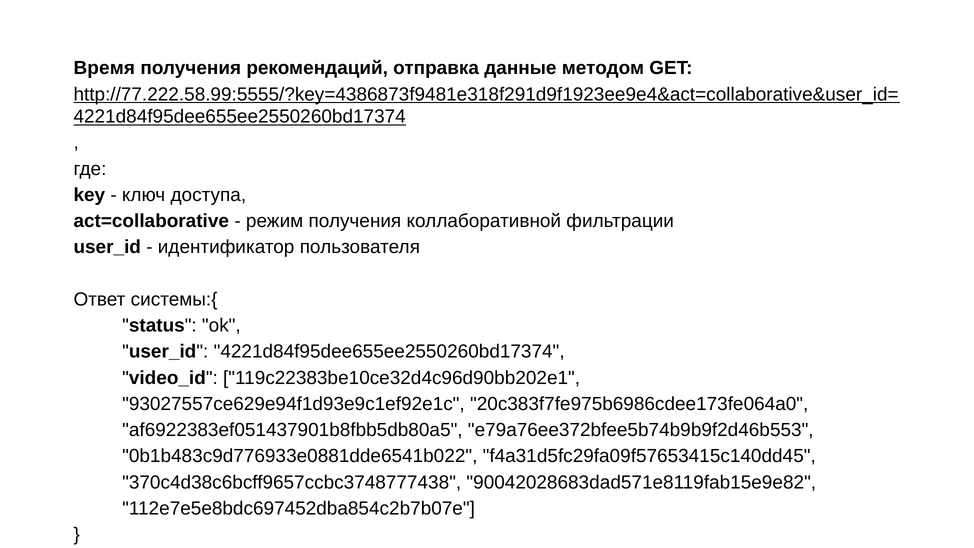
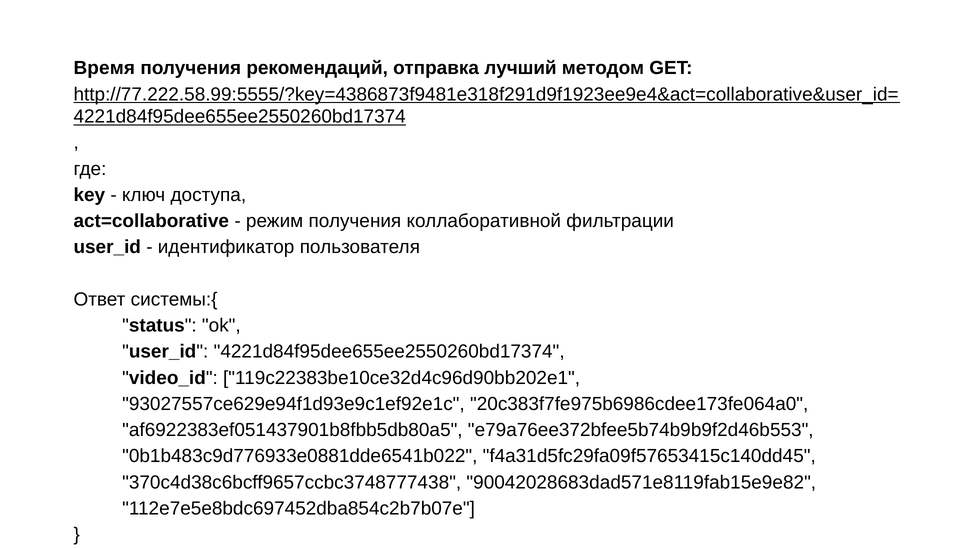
данные: данные -> лучший
